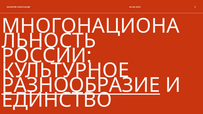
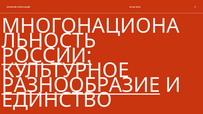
РОССИИ underline: none -> present
